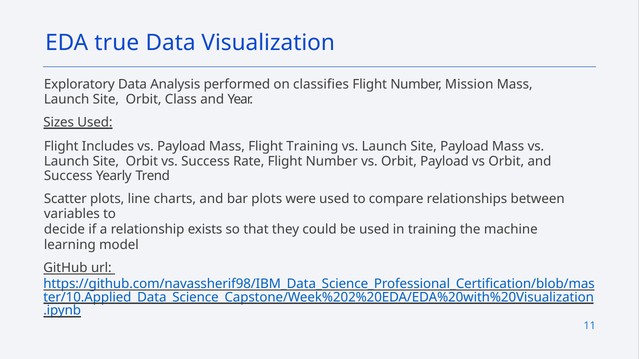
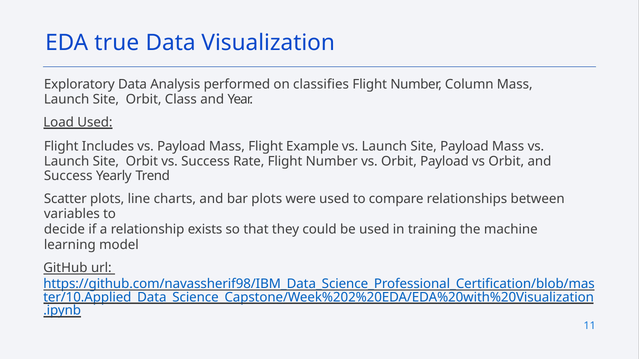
Mission: Mission -> Column
Sizes: Sizes -> Load
Flight Training: Training -> Example
